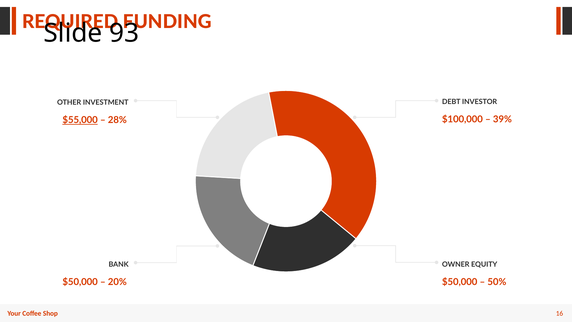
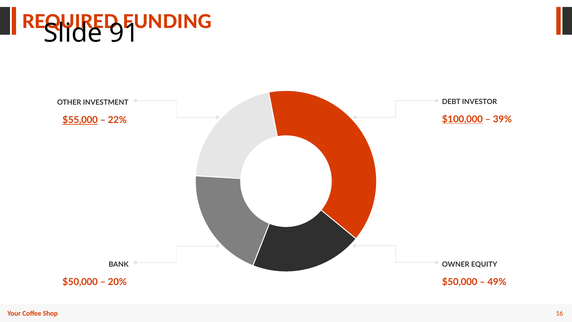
93: 93 -> 91
$100,000 underline: none -> present
28%: 28% -> 22%
50%: 50% -> 49%
